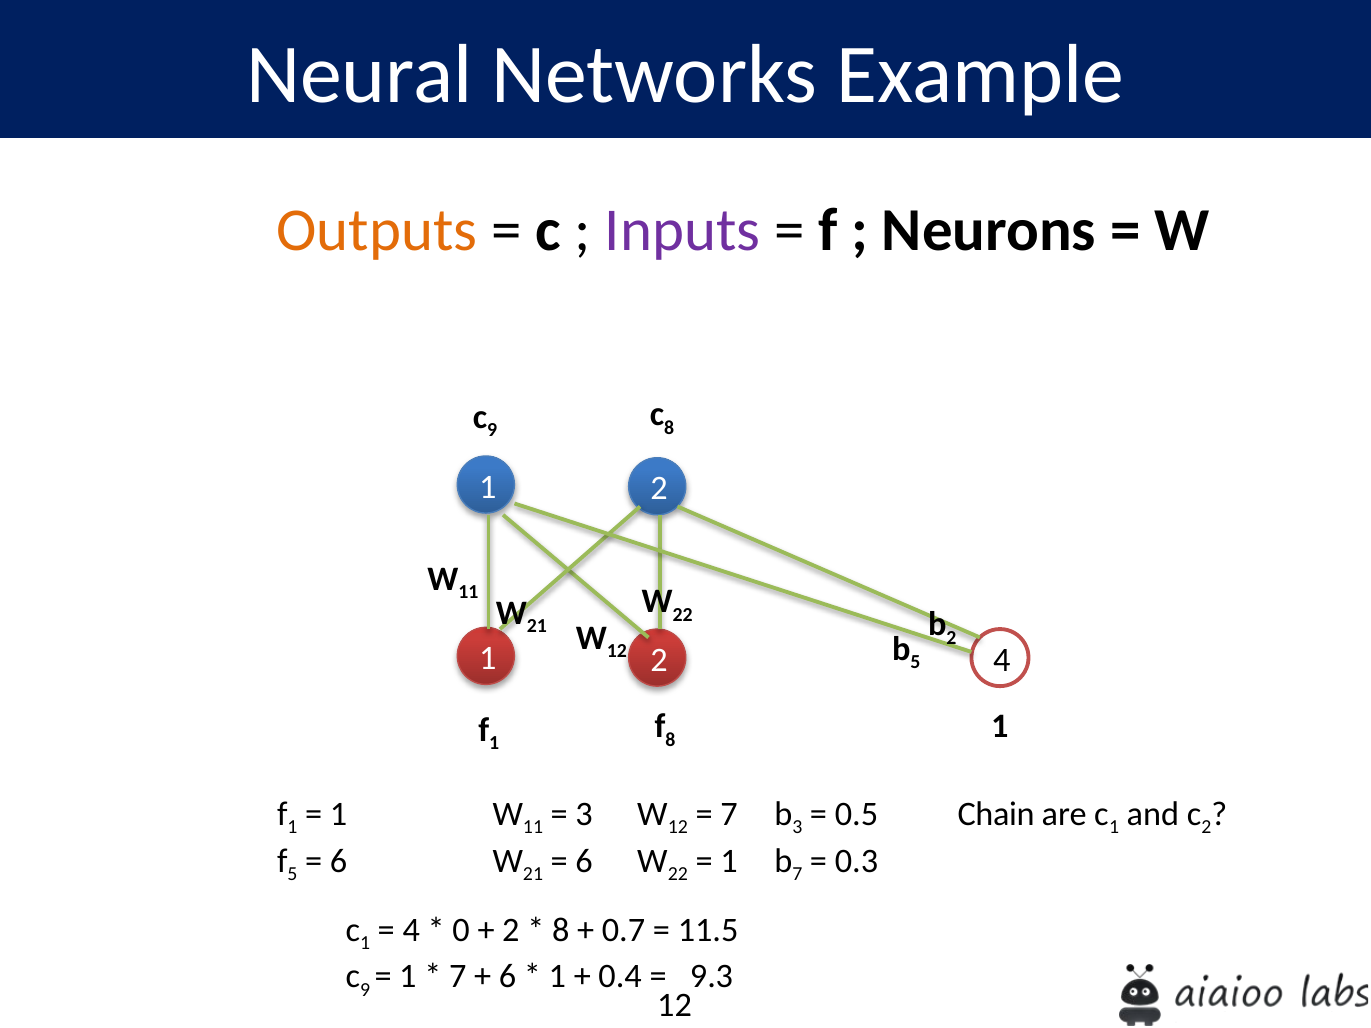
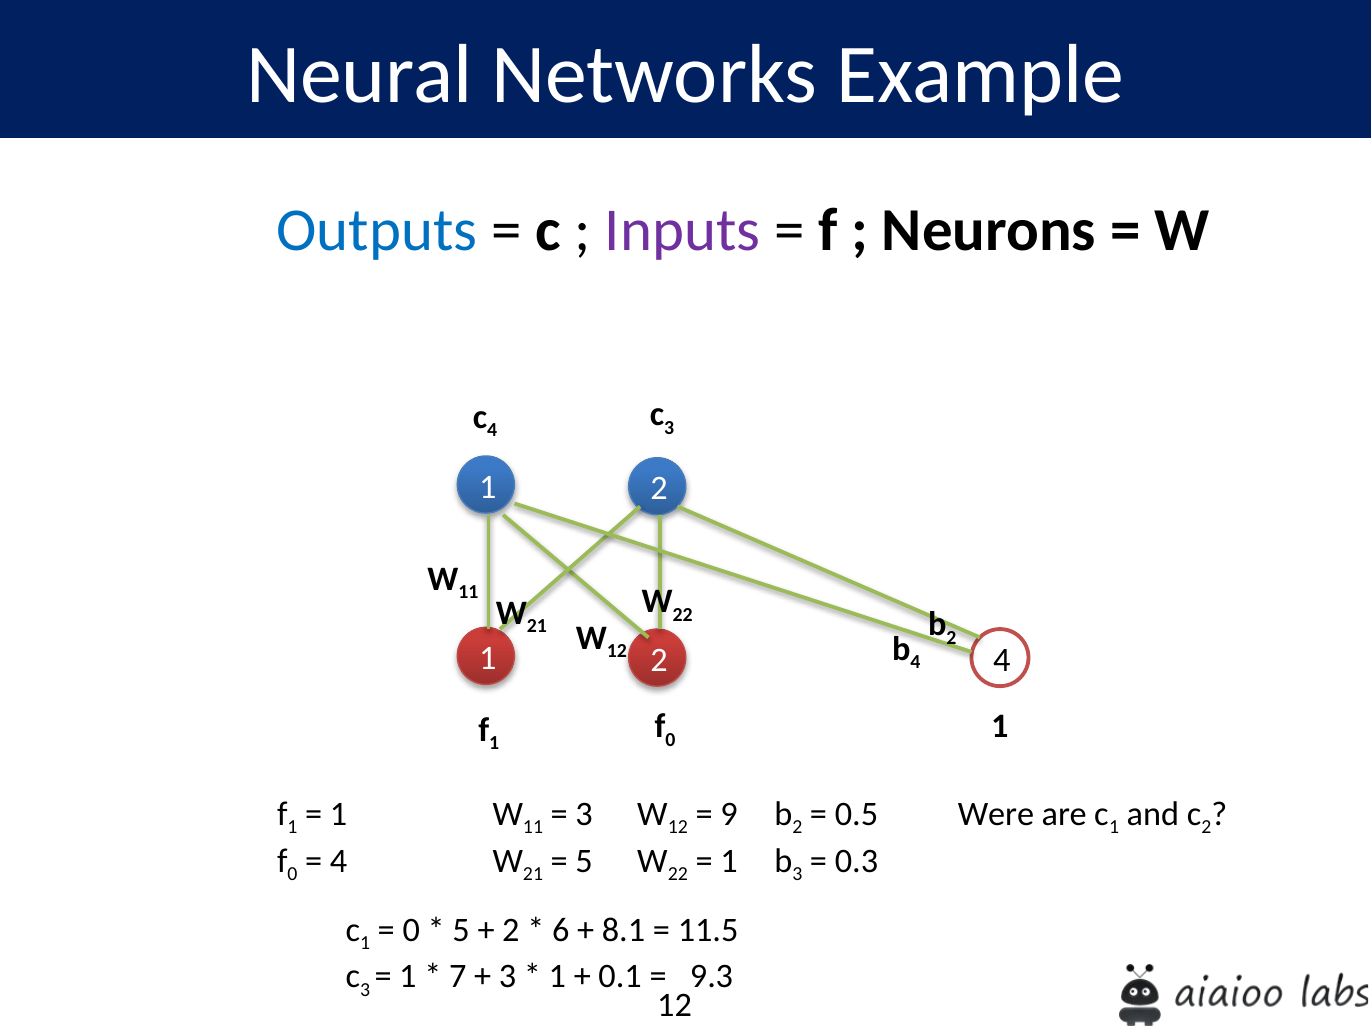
Outputs colour: orange -> blue
9 at (492, 430): 9 -> 4
8 at (669, 428): 8 -> 3
5 at (915, 663): 5 -> 4
f 1 f 8: 8 -> 0
7 at (729, 814): 7 -> 9
3 at (797, 828): 3 -> 2
Chain: Chain -> Were
5 at (292, 874): 5 -> 0
6 at (338, 861): 6 -> 4
6 at (584, 861): 6 -> 5
7 at (797, 874): 7 -> 3
4 at (411, 930): 4 -> 0
0 at (461, 930): 0 -> 5
8 at (561, 930): 8 -> 6
0.7: 0.7 -> 8.1
9 at (365, 990): 9 -> 3
6 at (507, 977): 6 -> 3
0.4: 0.4 -> 0.1
